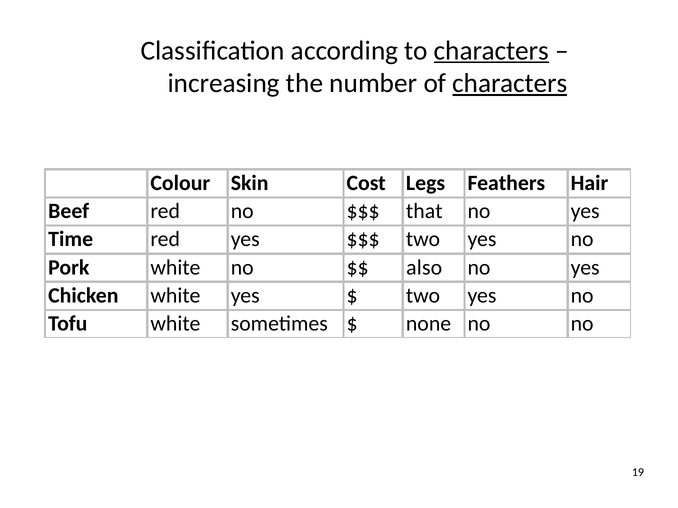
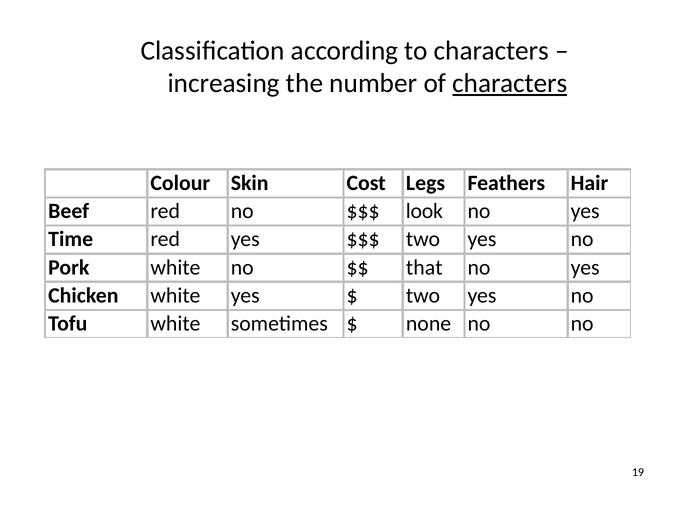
characters at (491, 51) underline: present -> none
that: that -> look
also: also -> that
